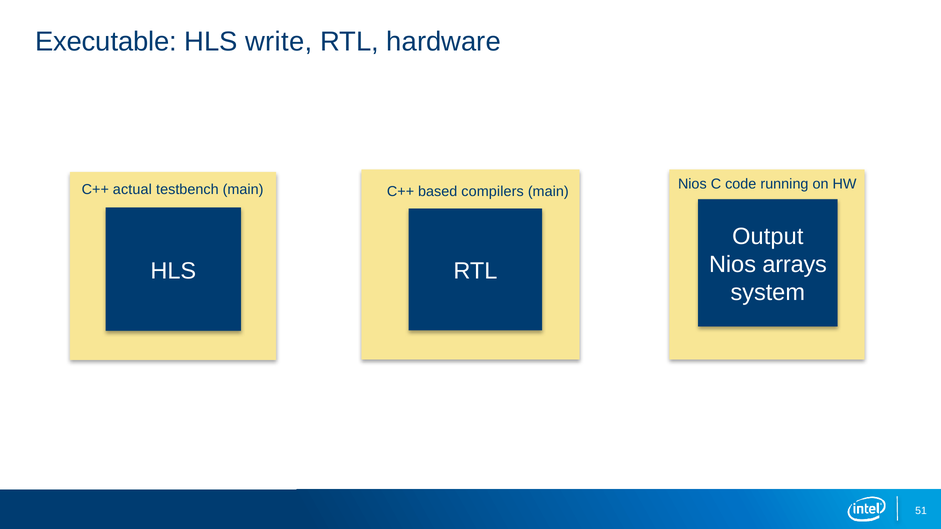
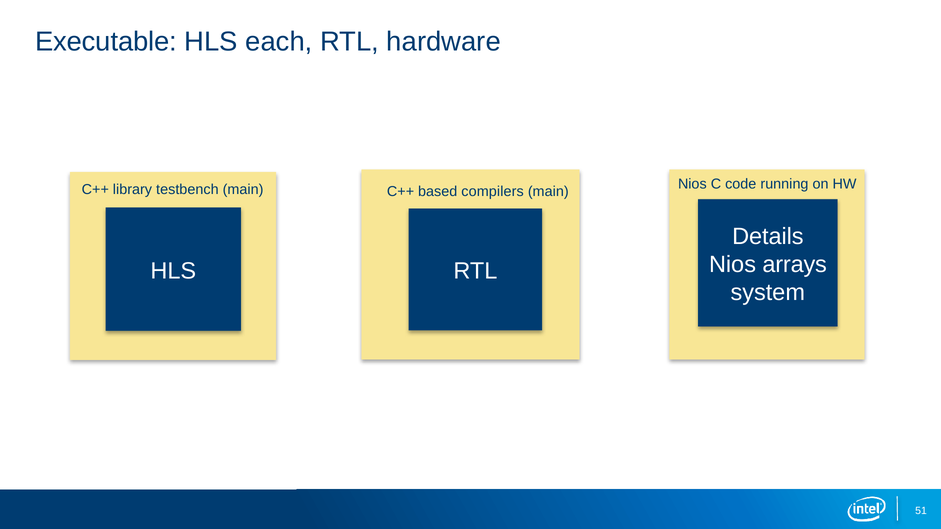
write: write -> each
actual: actual -> library
Output: Output -> Details
